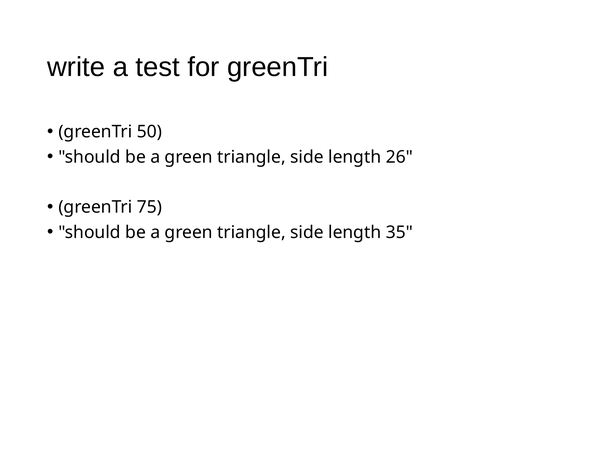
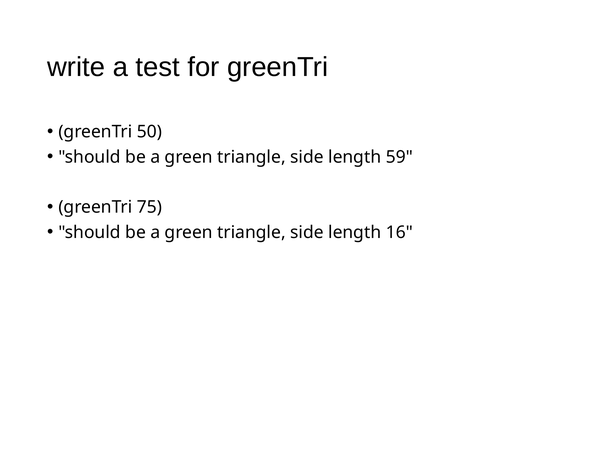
26: 26 -> 59
35: 35 -> 16
